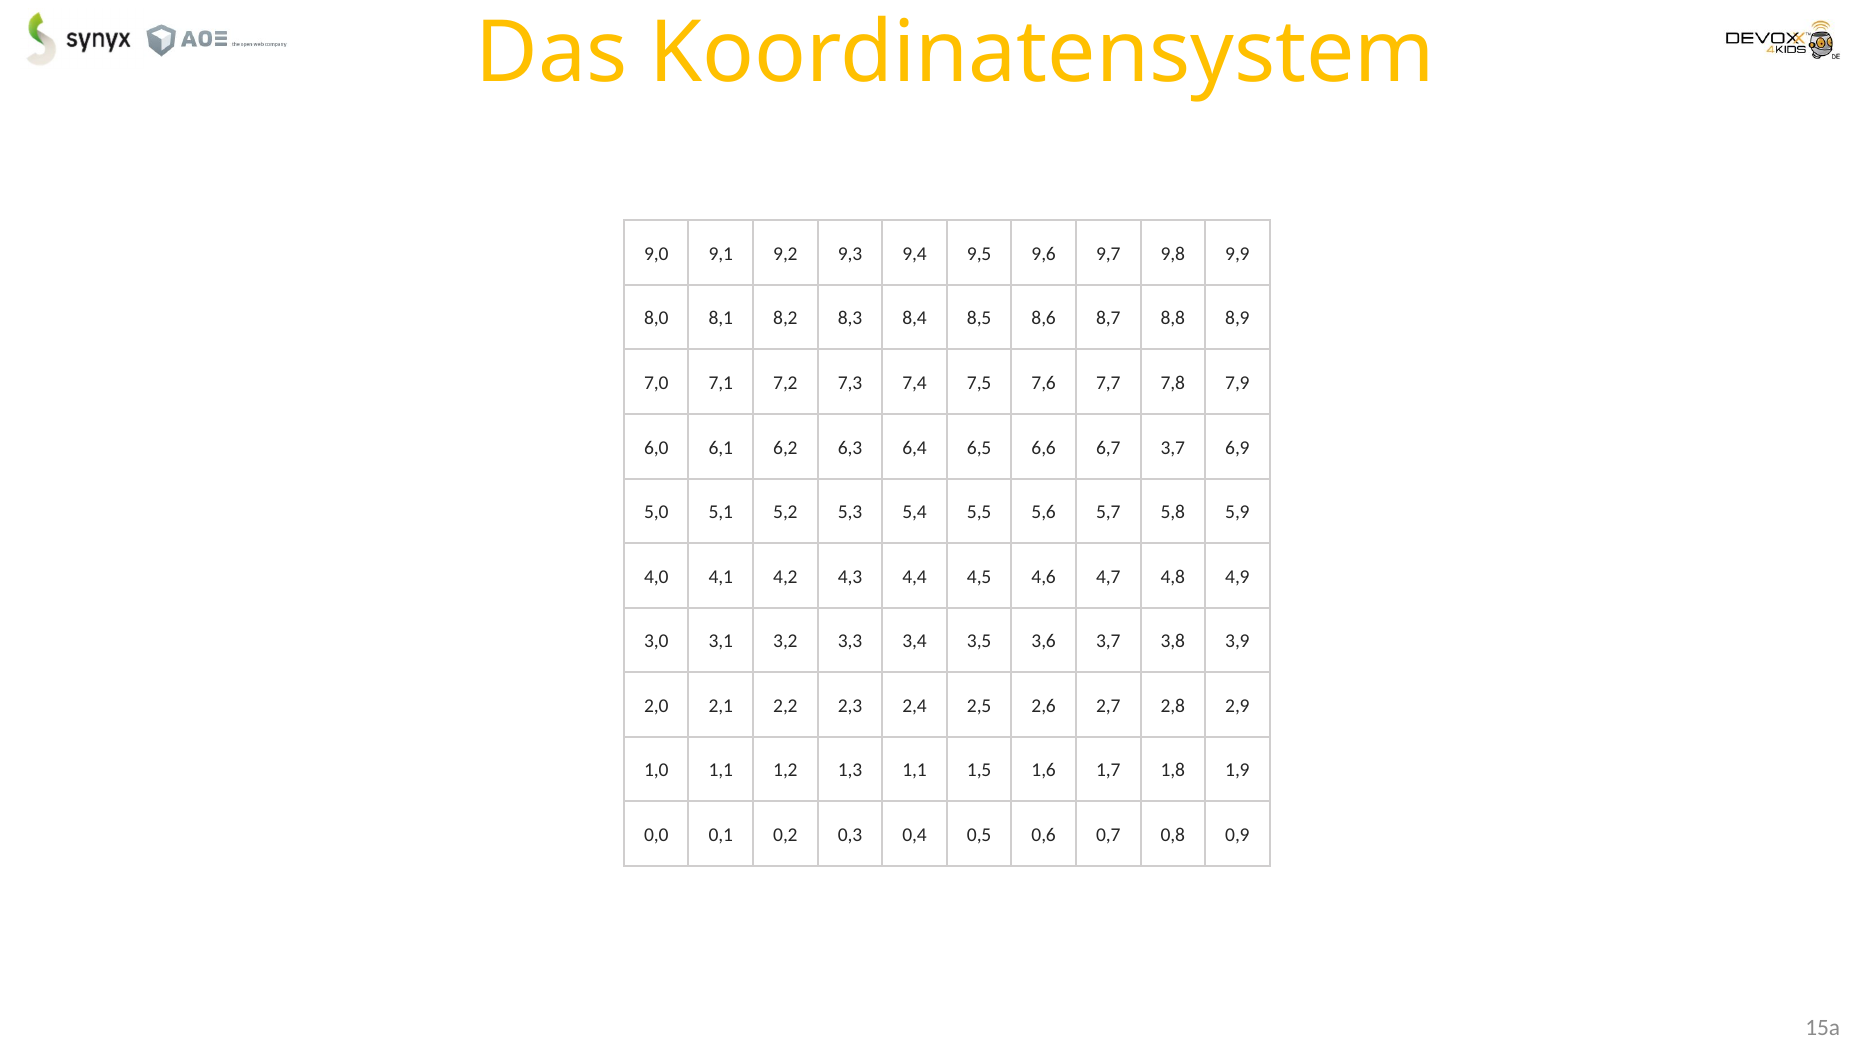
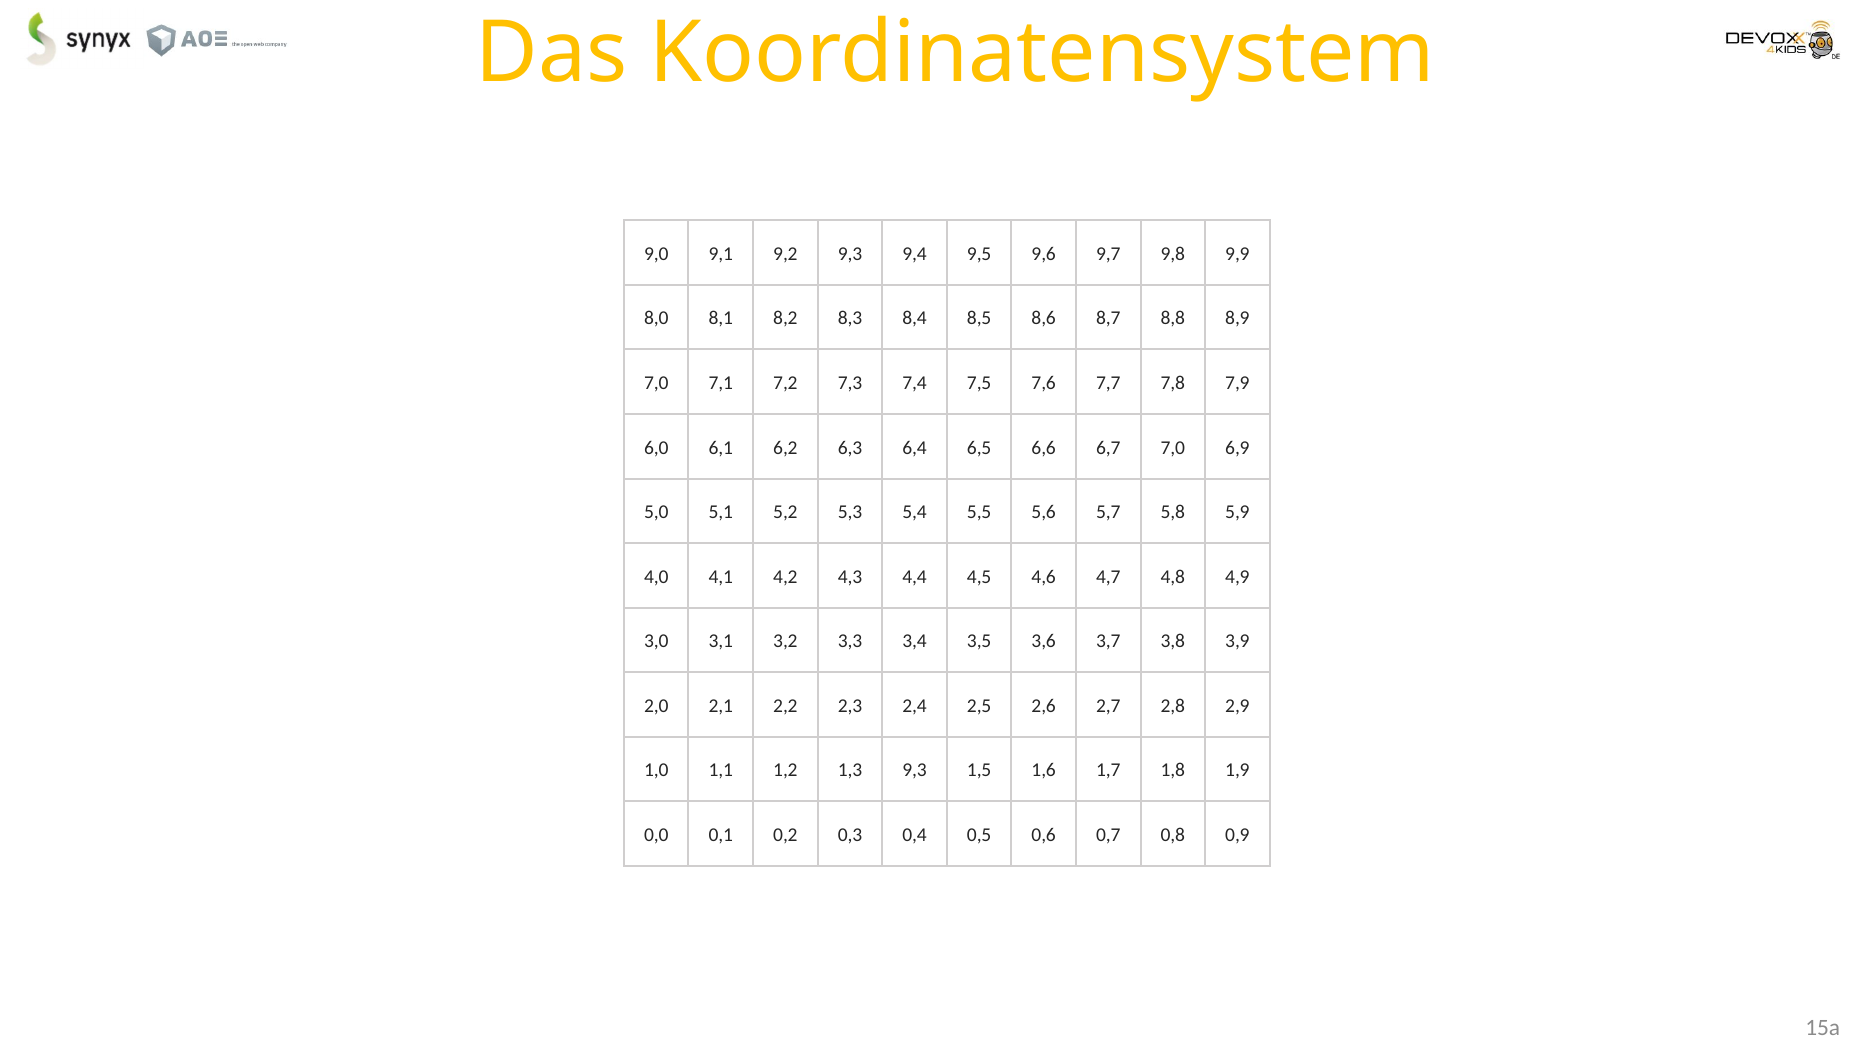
6,7 3,7: 3,7 -> 7,0
1,3 1,1: 1,1 -> 9,3
